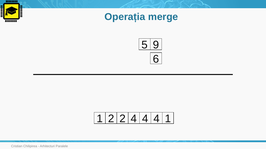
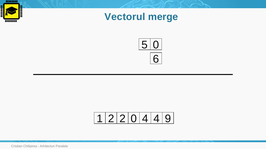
Operația: Operația -> Vectorul
5 9: 9 -> 0
4 at (134, 119): 4 -> 0
4 1: 1 -> 9
